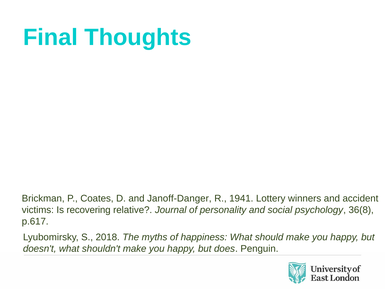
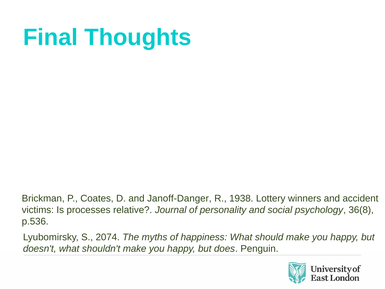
1941: 1941 -> 1938
recovering: recovering -> processes
p.617: p.617 -> p.536
2018: 2018 -> 2074
